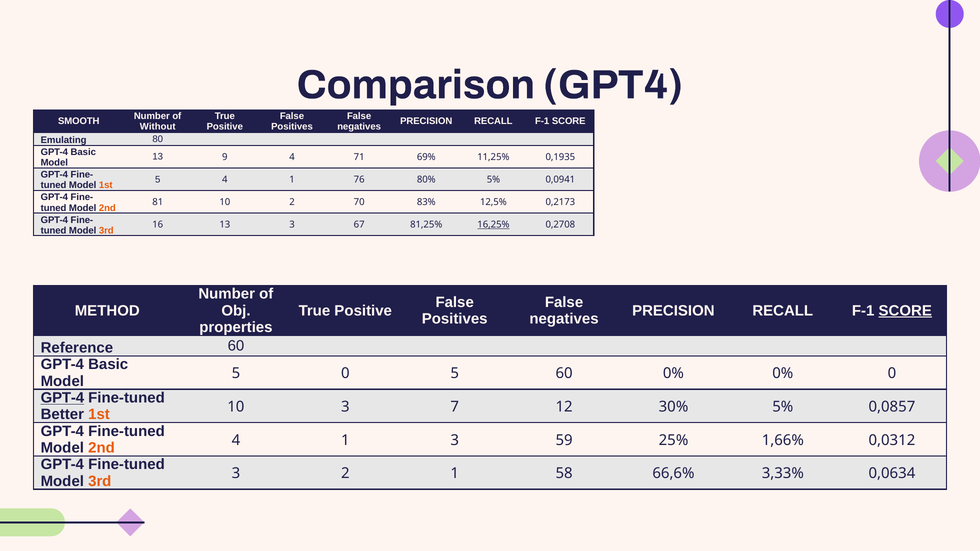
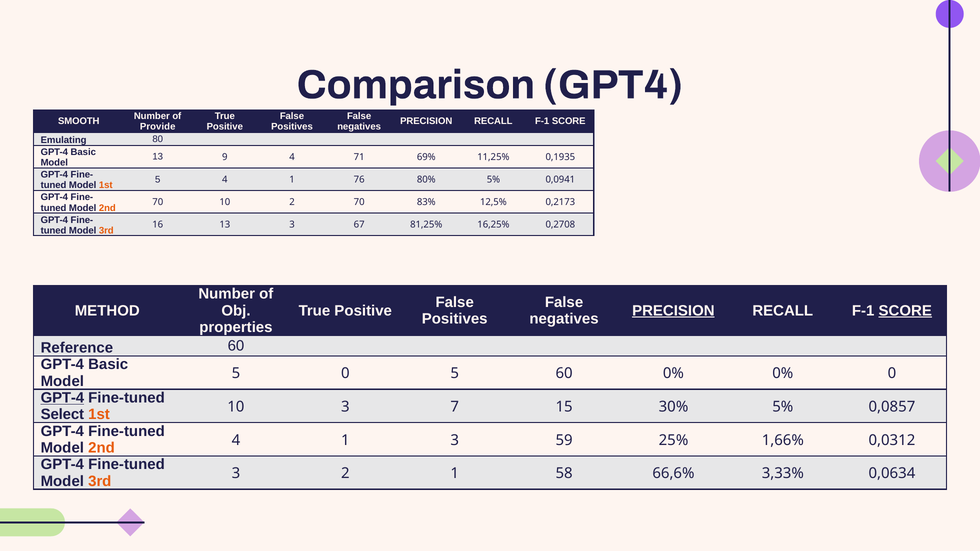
Without: Without -> Provide
2nd 81: 81 -> 70
16,25% underline: present -> none
PRECISION at (673, 311) underline: none -> present
Better: Better -> Select
12: 12 -> 15
